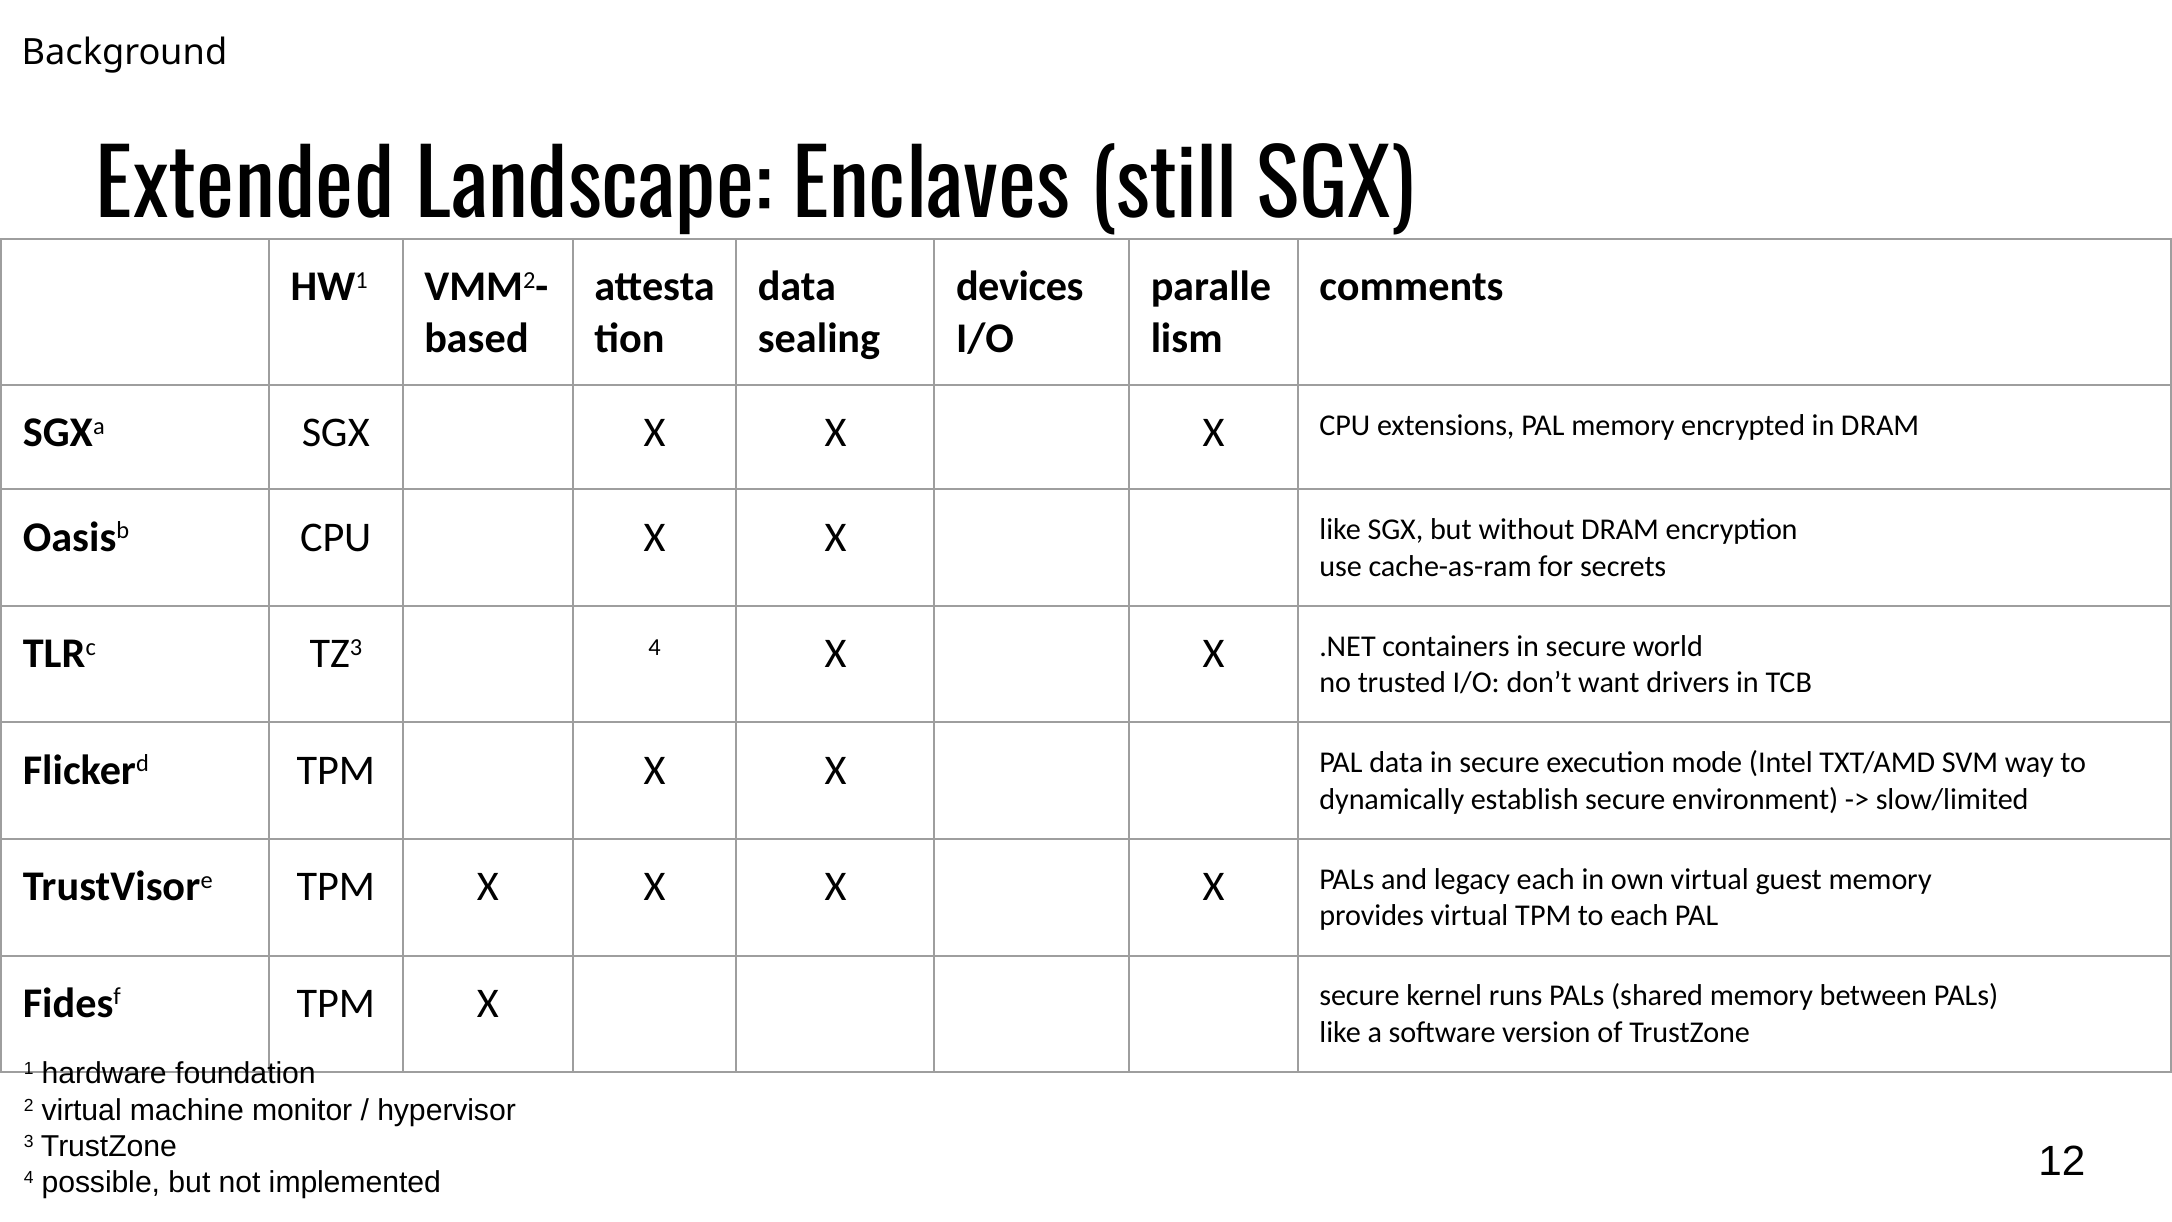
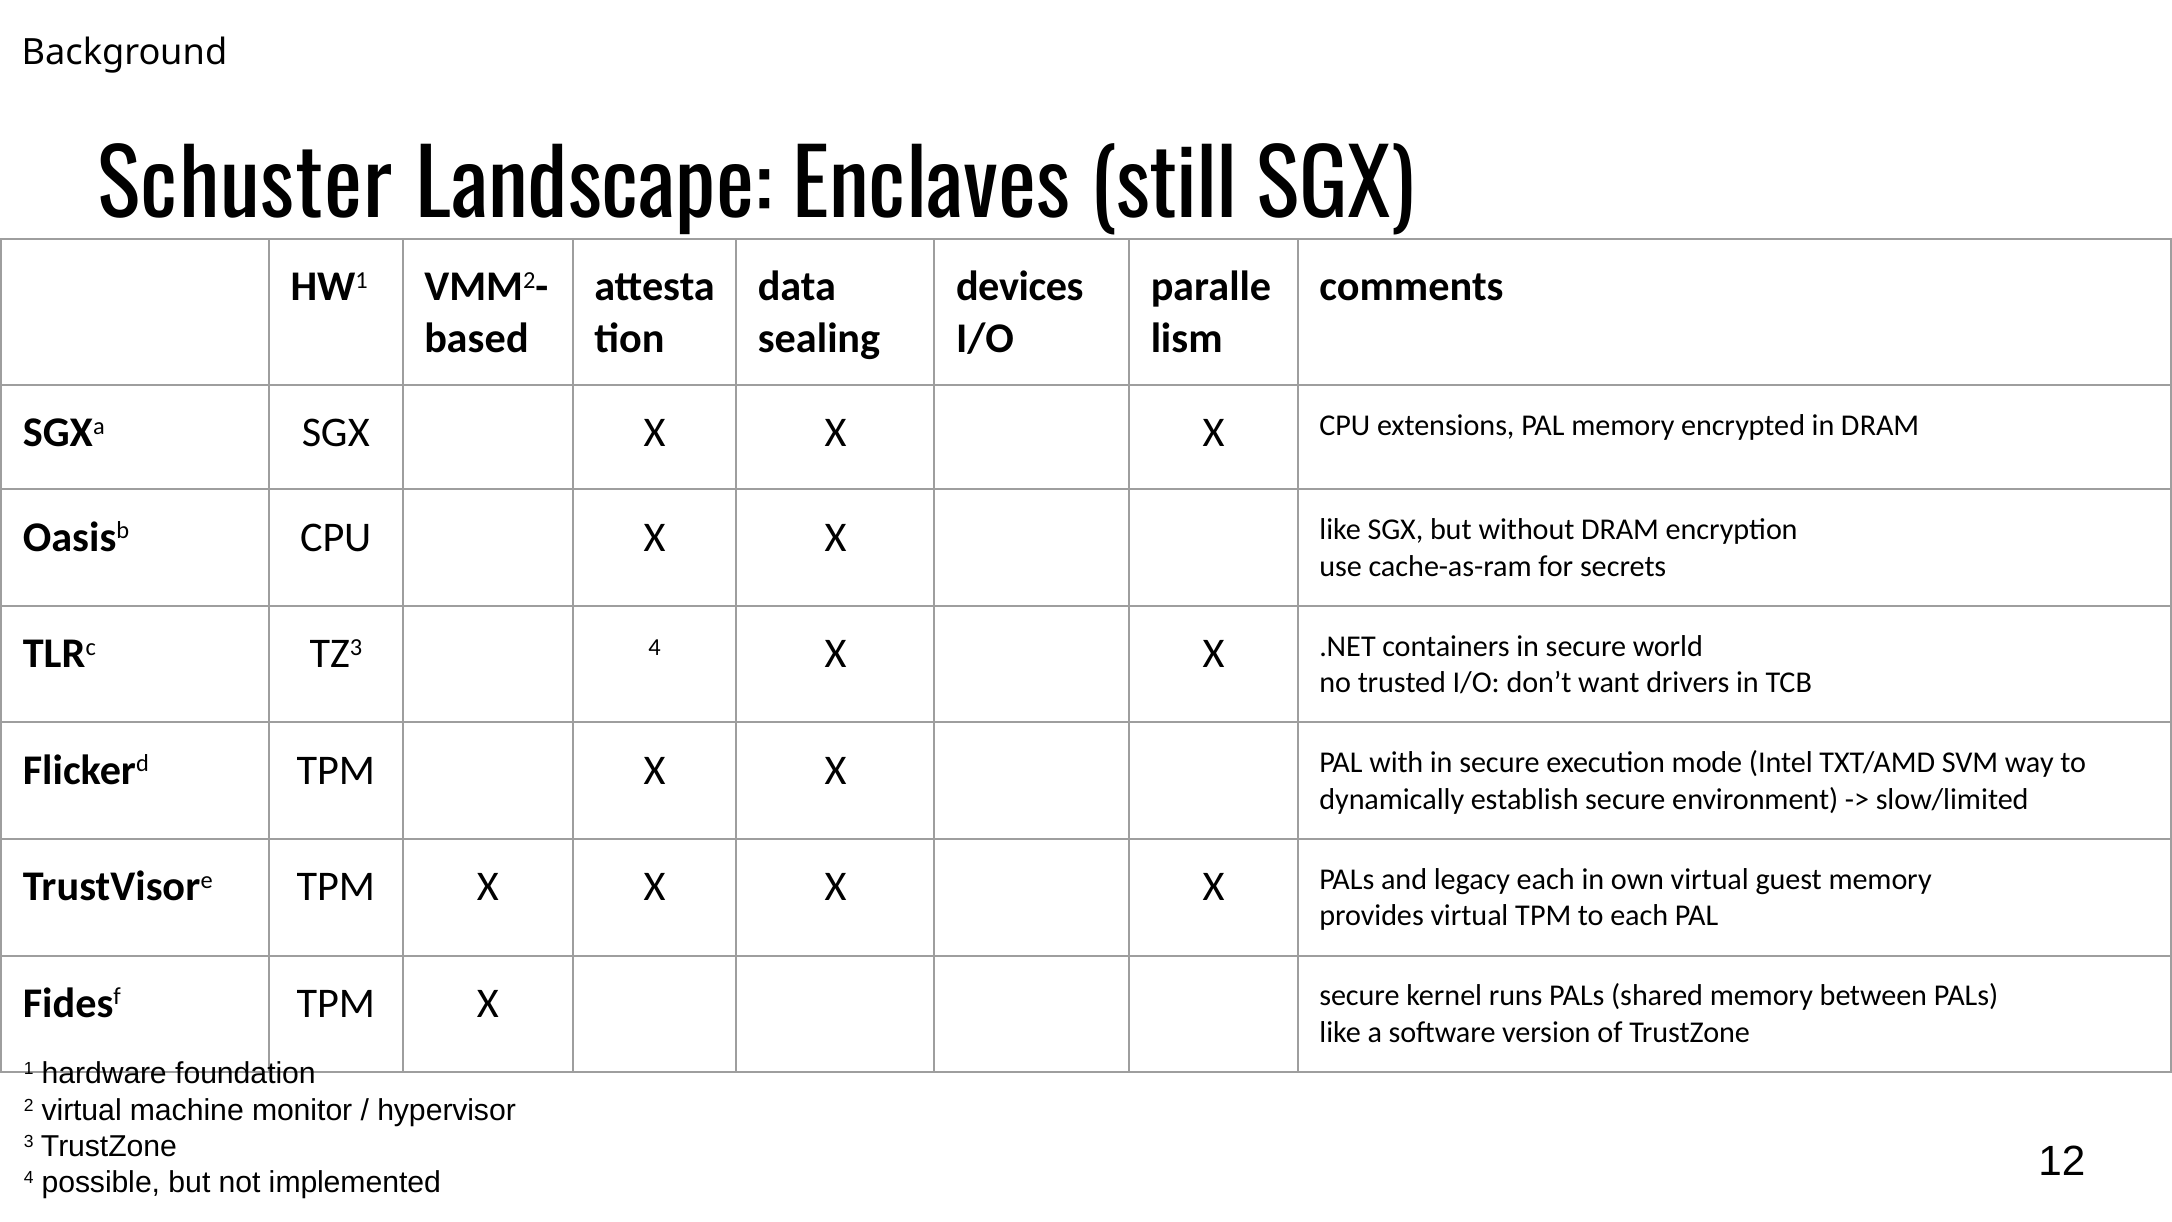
Extended: Extended -> Schuster
PAL data: data -> with
